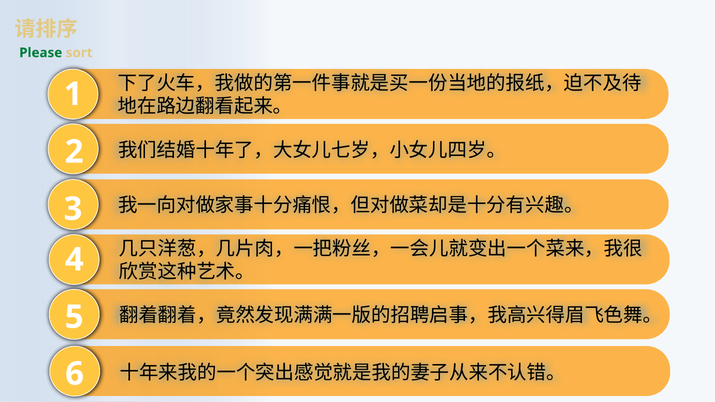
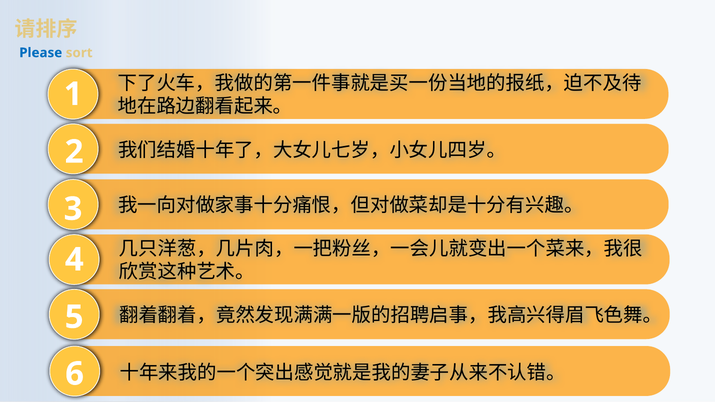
Please colour: green -> blue
